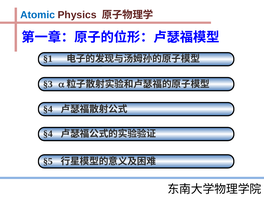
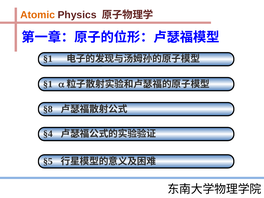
Atomic colour: blue -> orange
§3 at (48, 84): §3 -> §1
§4 at (48, 109): §4 -> §8
